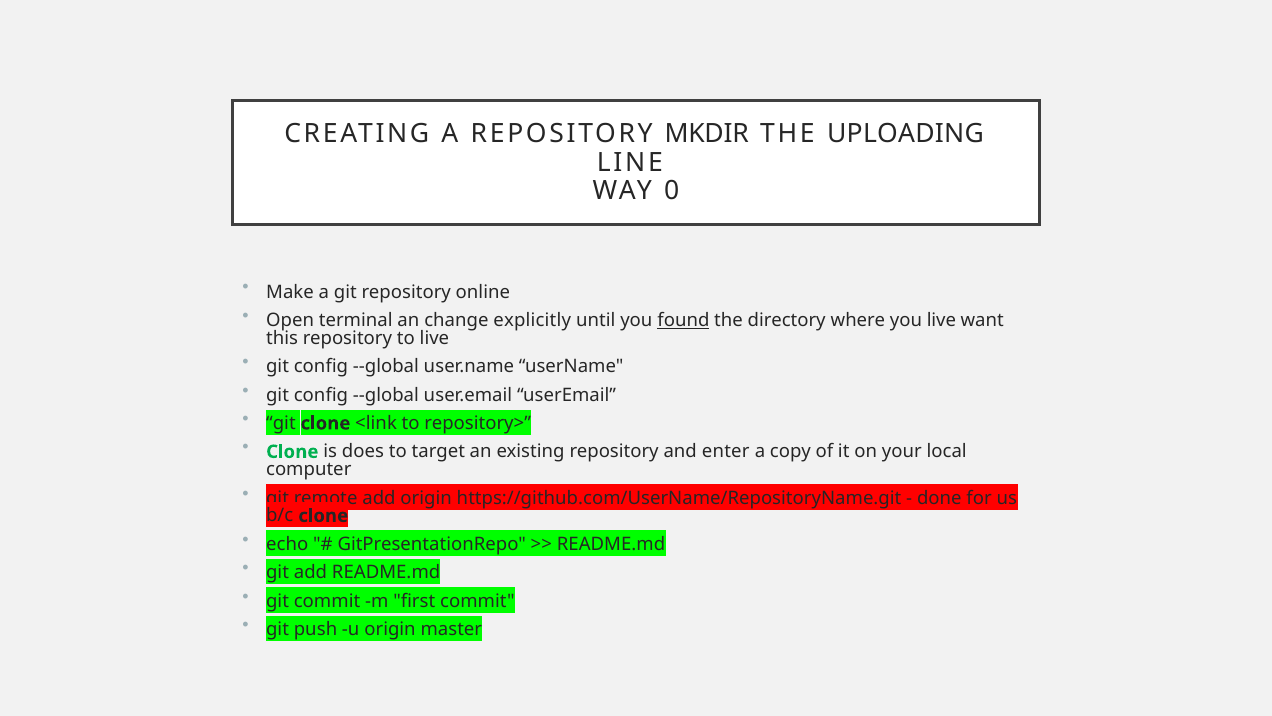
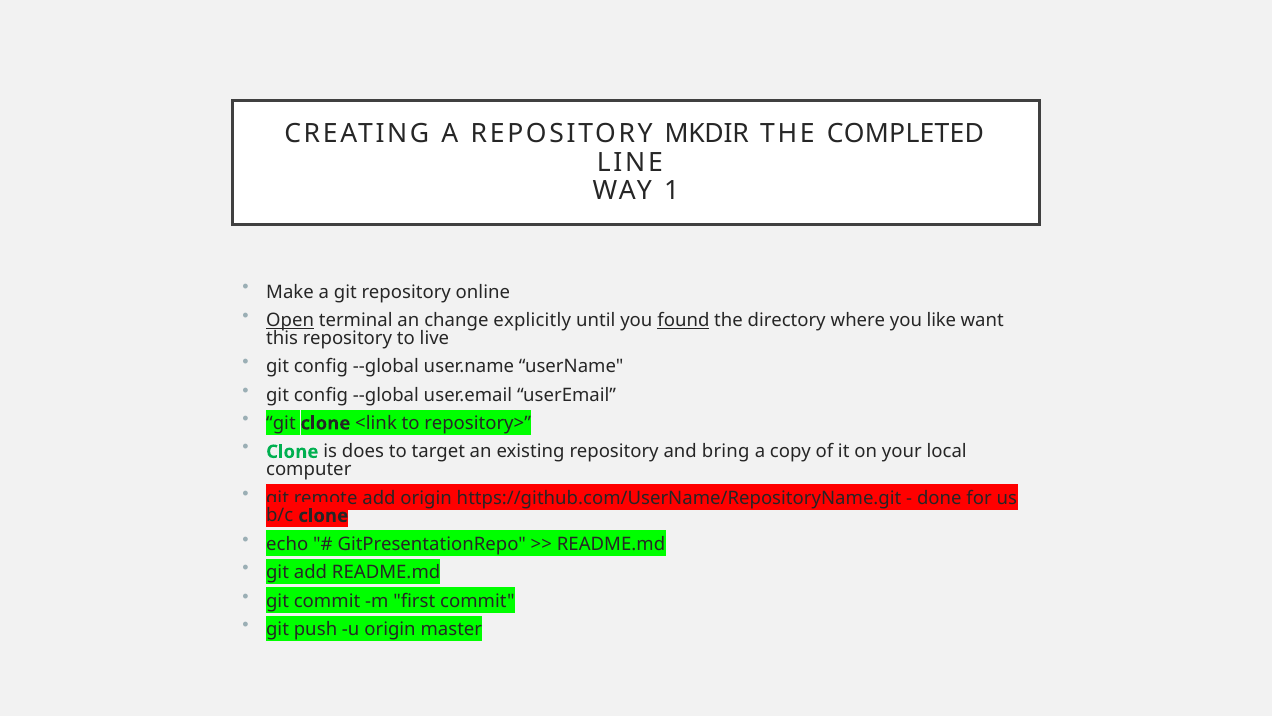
UPLOADING: UPLOADING -> COMPLETED
0: 0 -> 1
Open underline: none -> present
you live: live -> like
enter: enter -> bring
